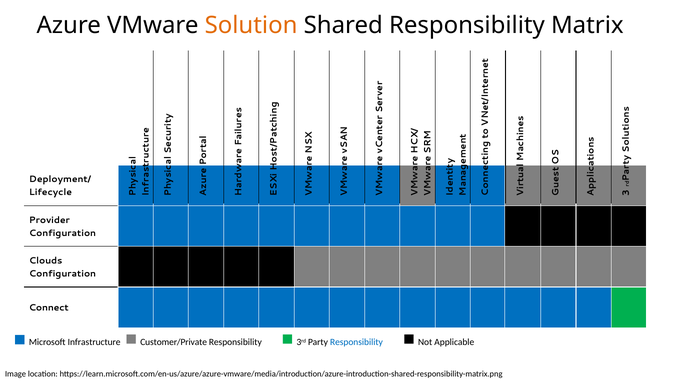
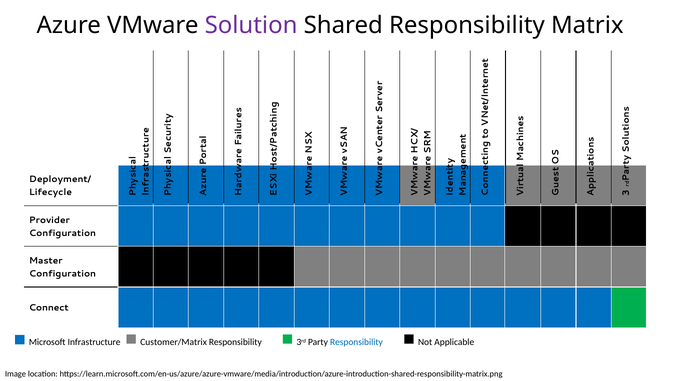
Solution colour: orange -> purple
Clouds: Clouds -> Master
Customer/Private: Customer/Private -> Customer/Matrix
